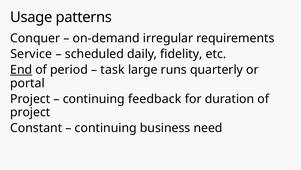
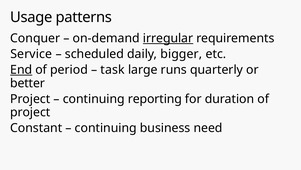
irregular underline: none -> present
fidelity: fidelity -> bigger
portal: portal -> better
feedback: feedback -> reporting
